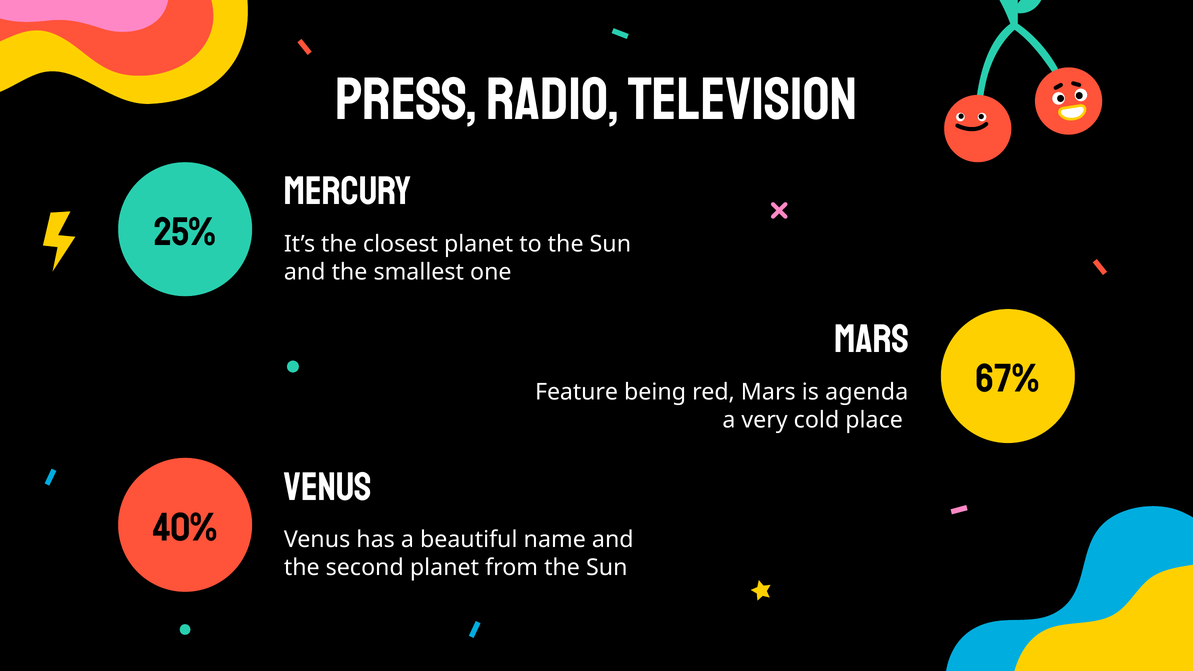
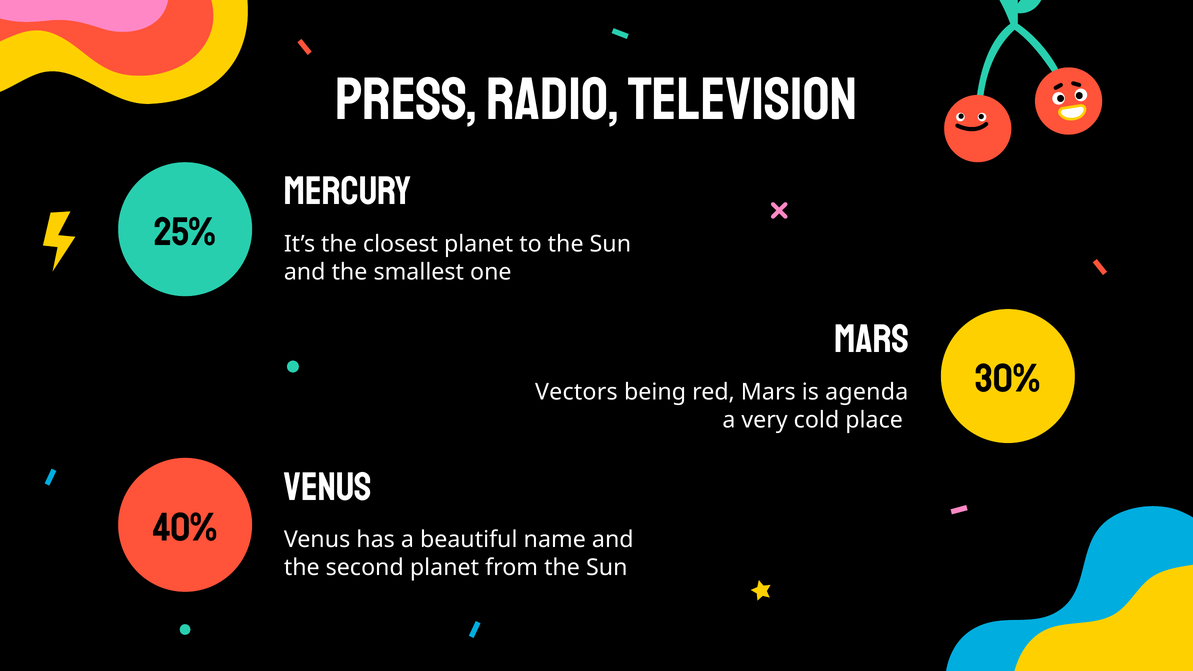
67%: 67% -> 30%
Feature: Feature -> Vectors
